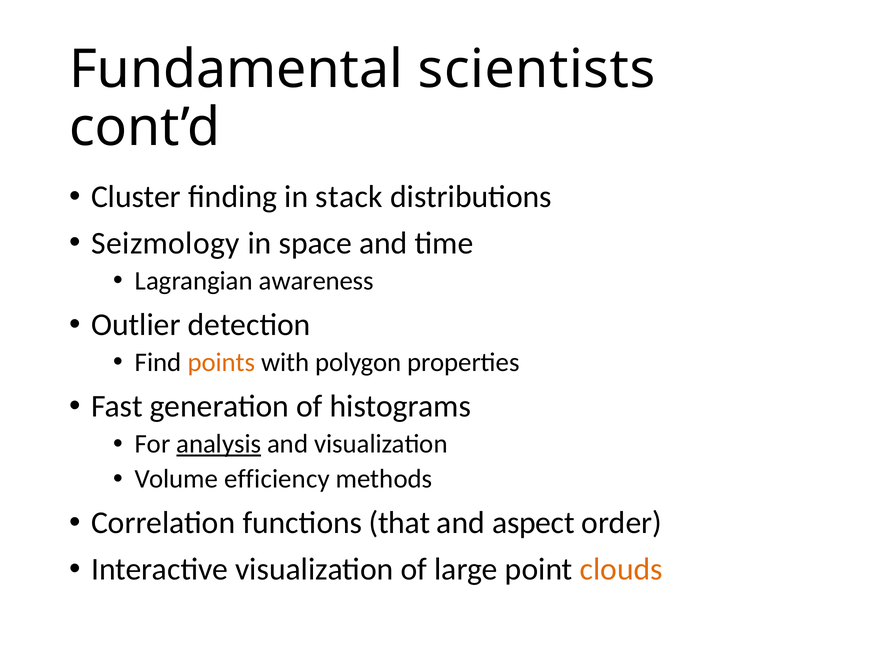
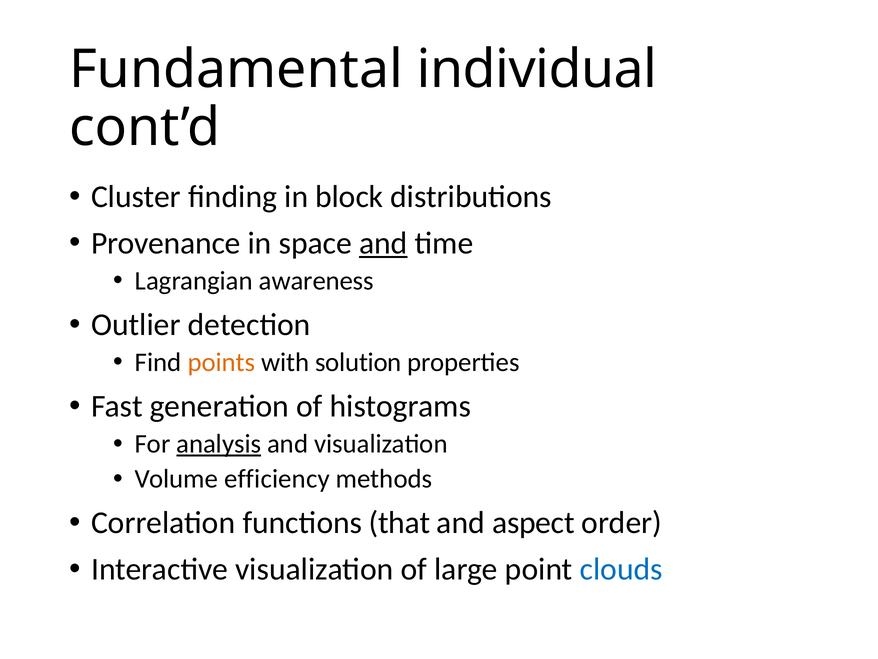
scientists: scientists -> individual
stack: stack -> block
Seizmology: Seizmology -> Provenance
and at (383, 243) underline: none -> present
polygon: polygon -> solution
clouds colour: orange -> blue
